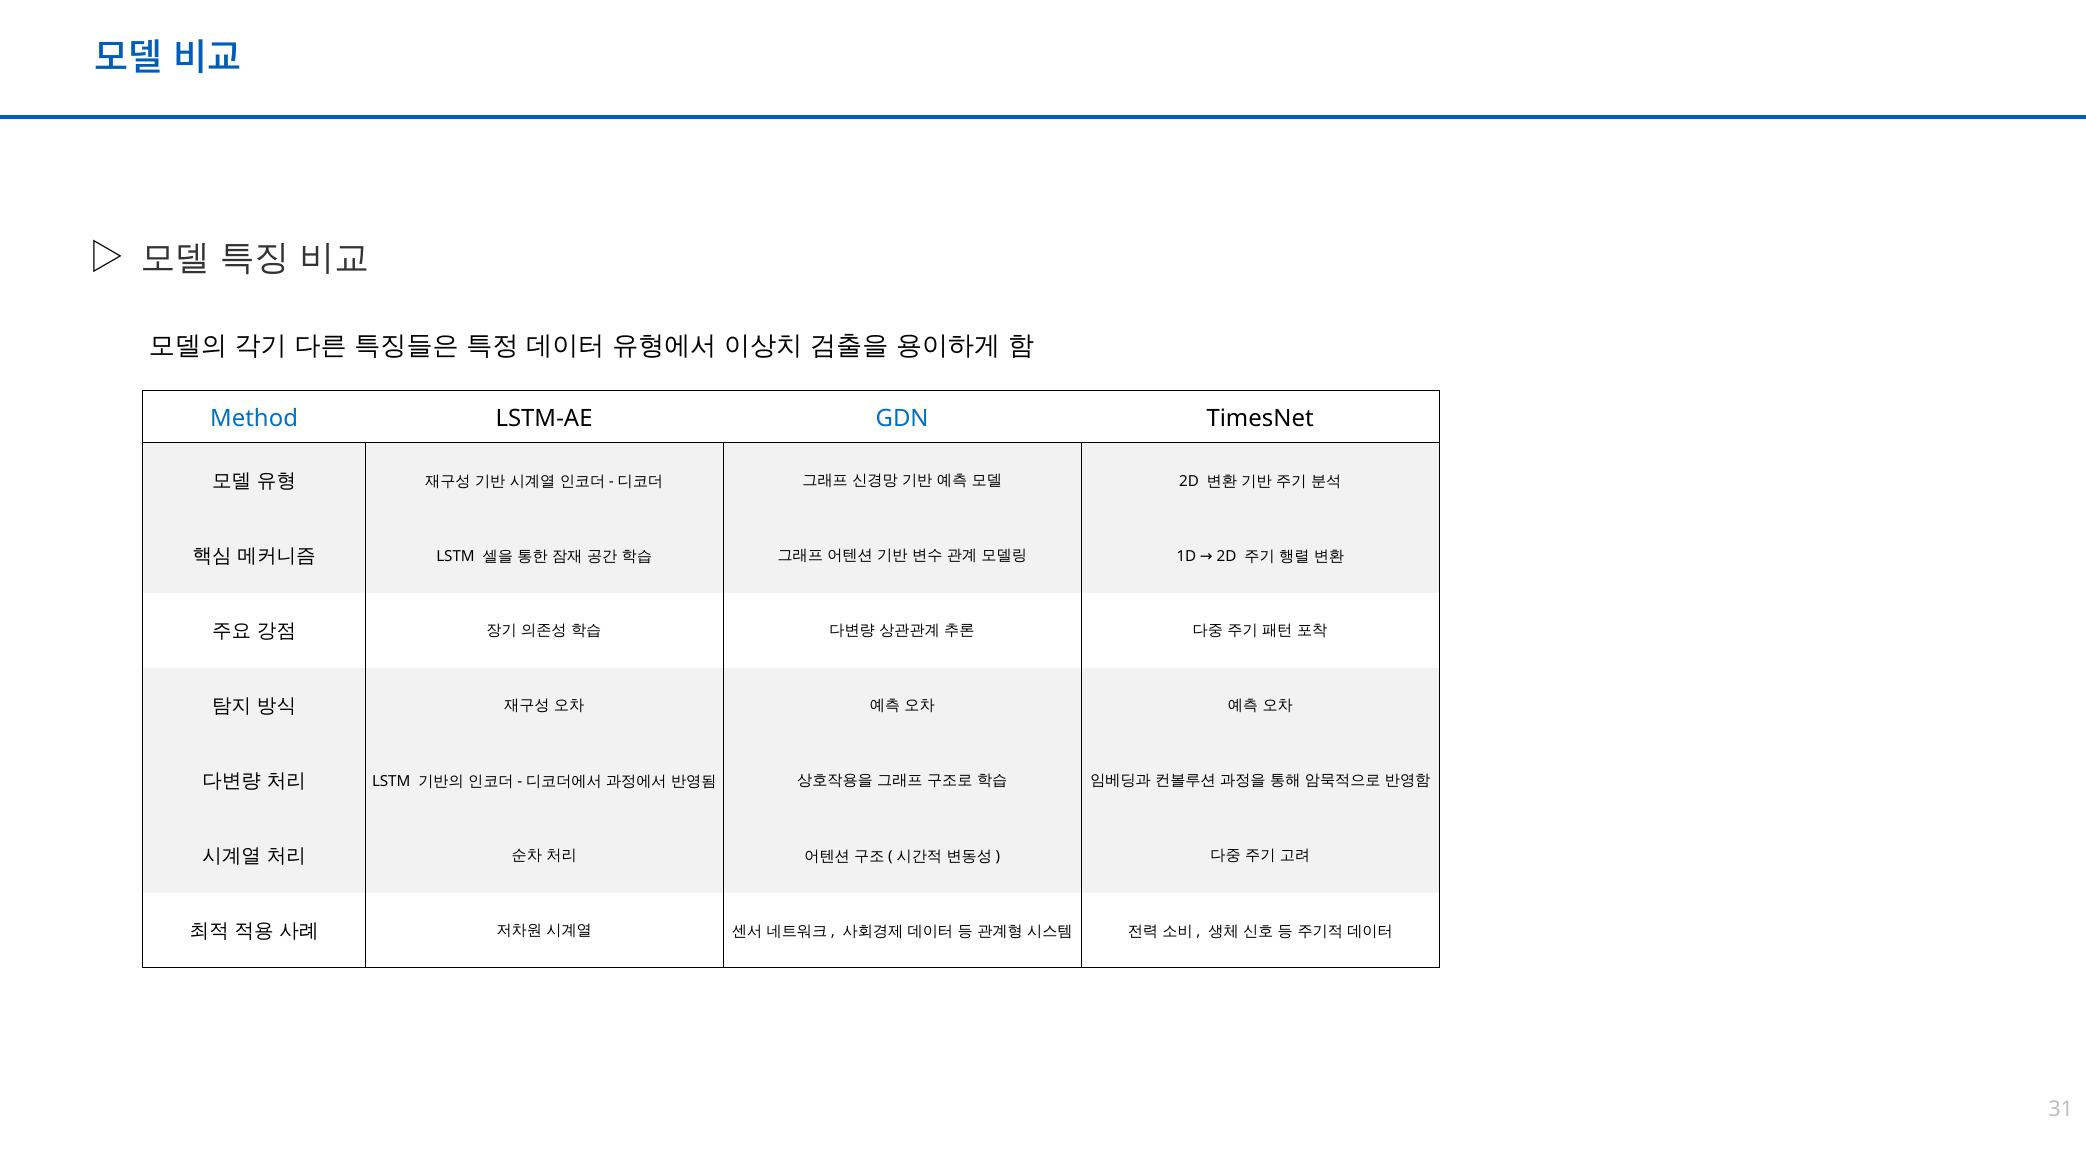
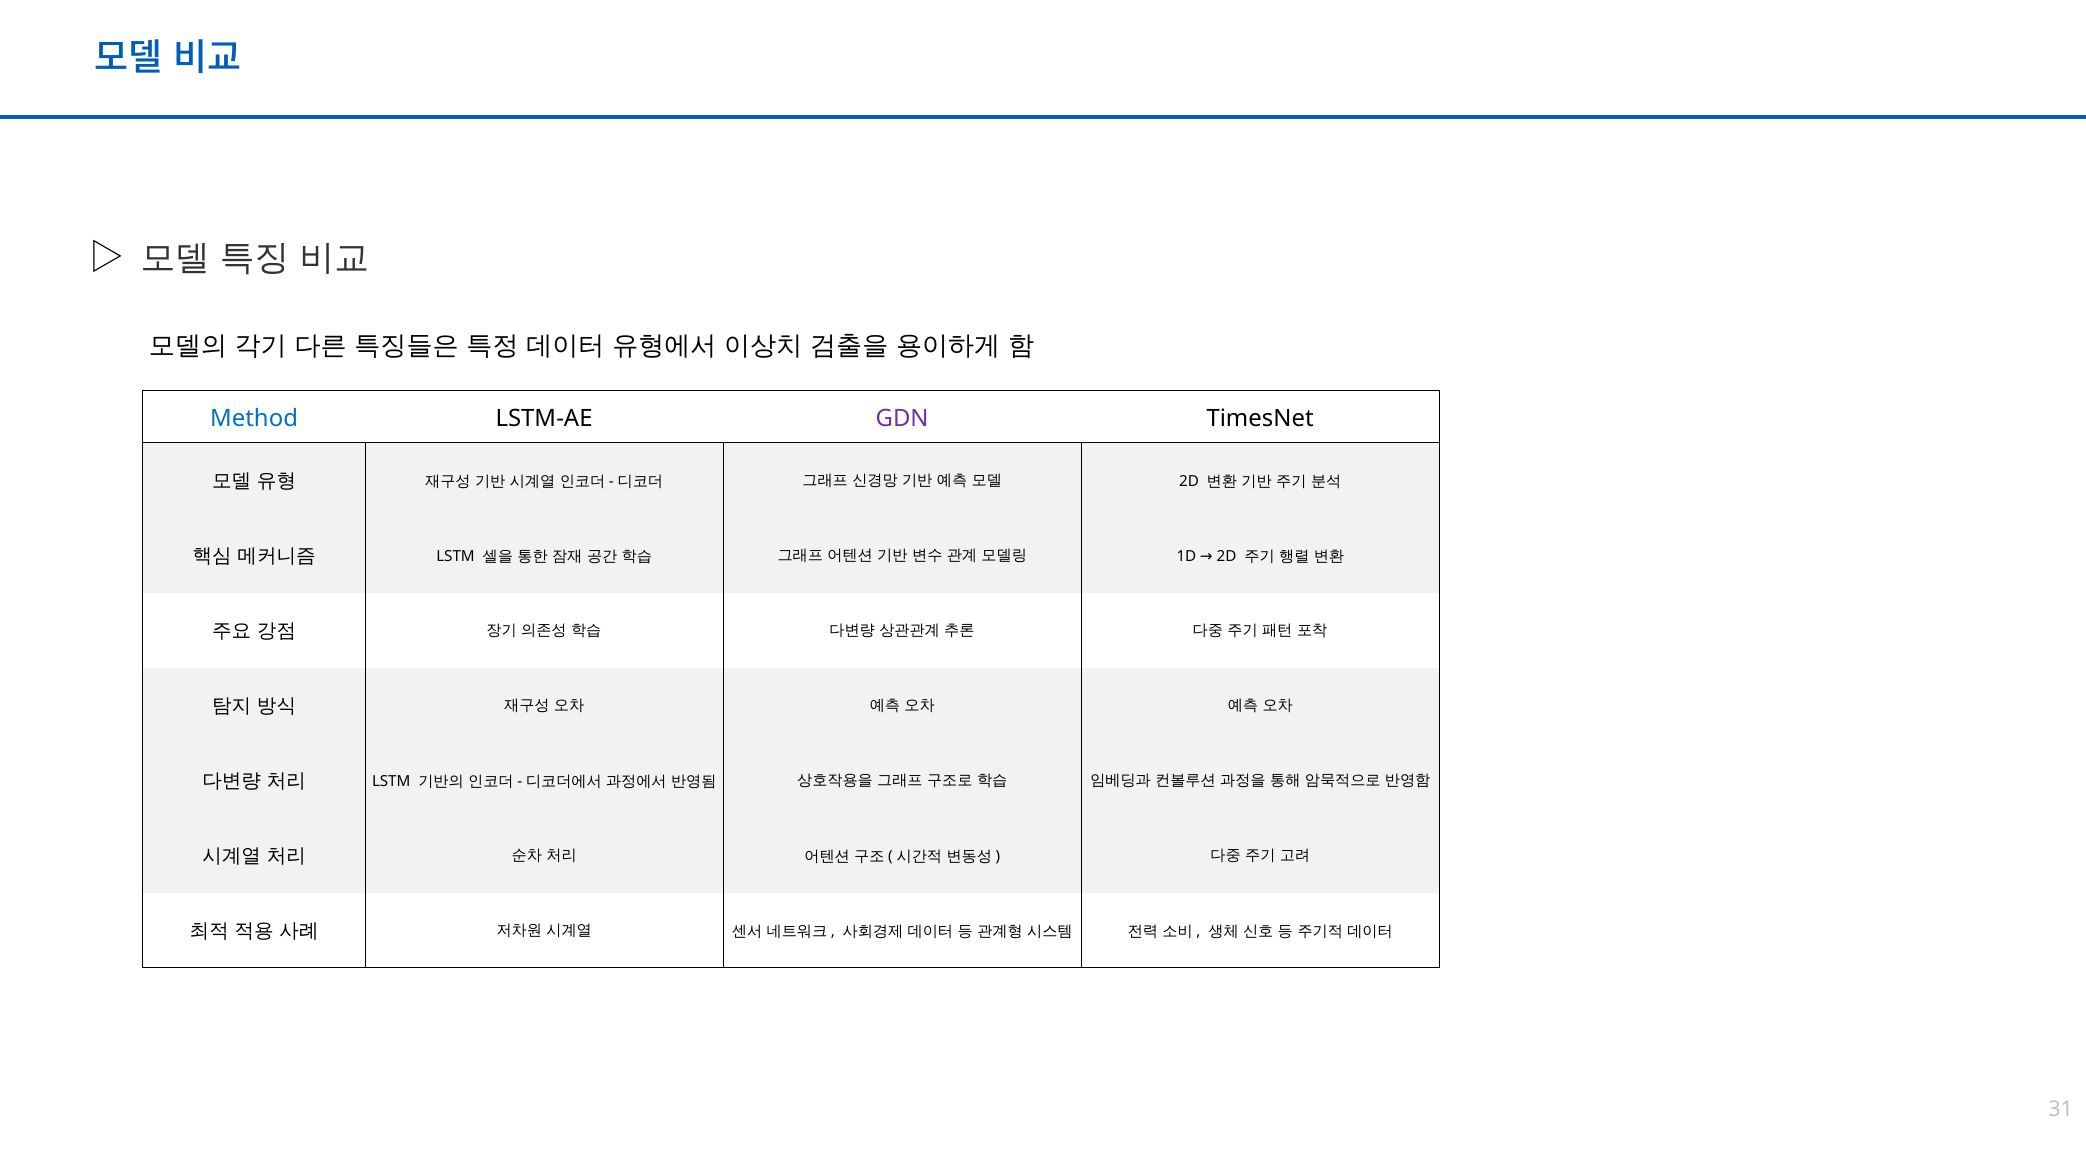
GDN colour: blue -> purple
